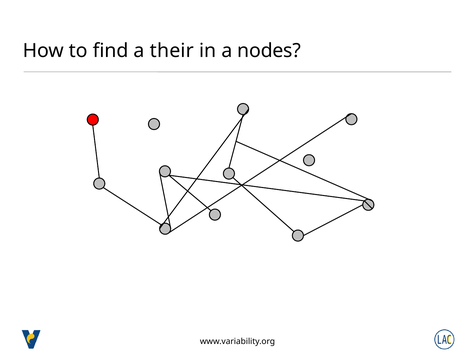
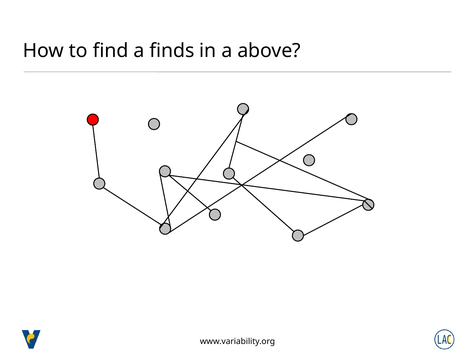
their: their -> finds
nodes: nodes -> above
